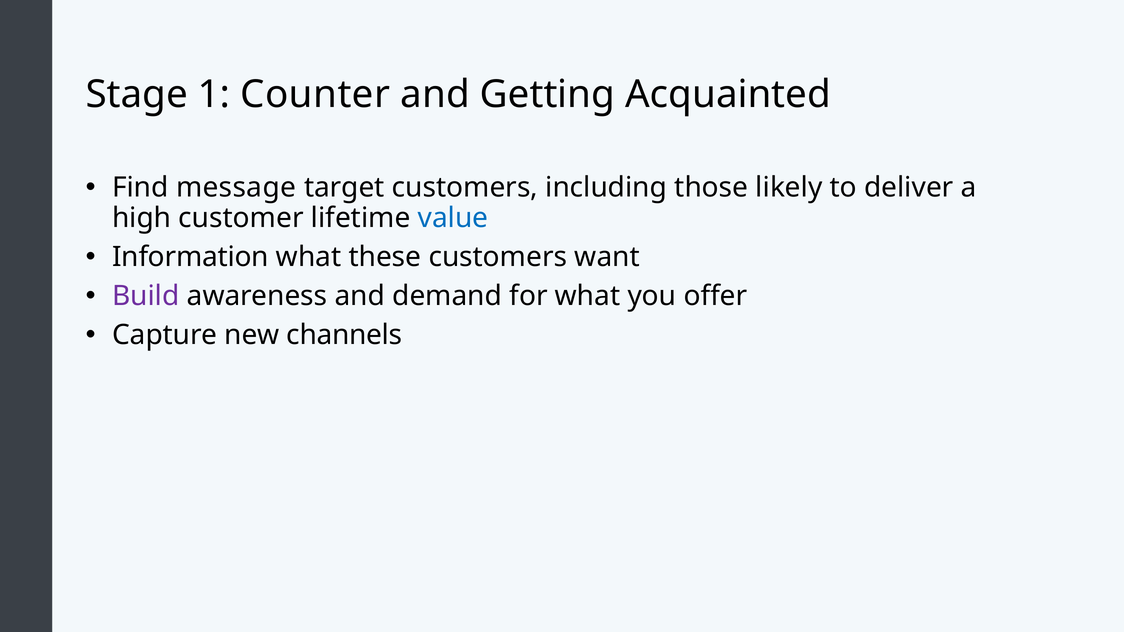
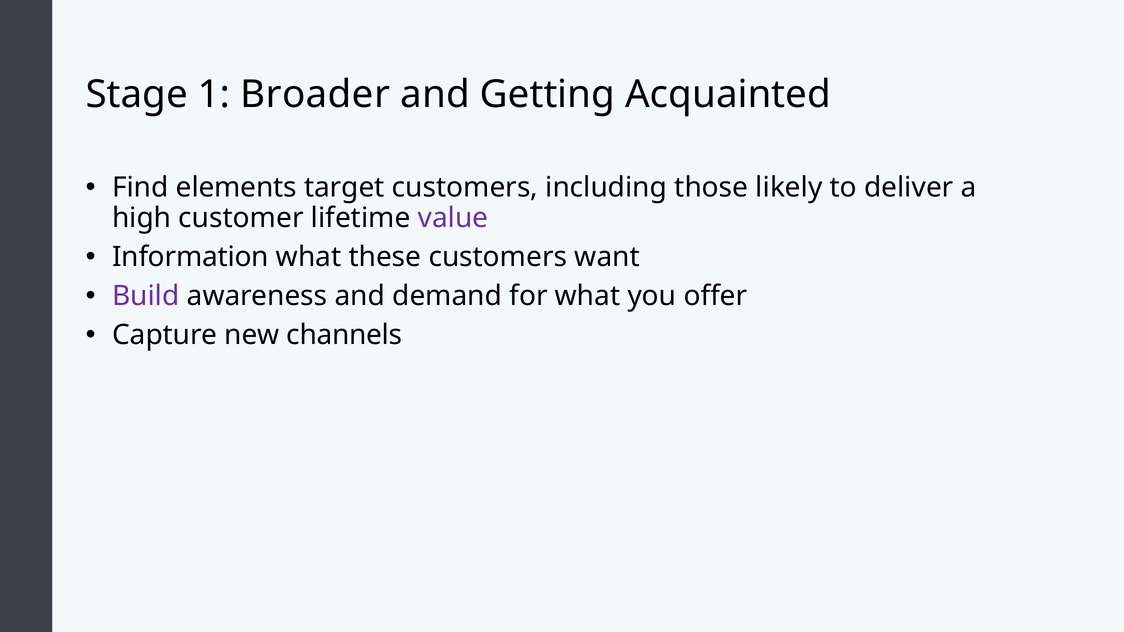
Counter: Counter -> Broader
message: message -> elements
value colour: blue -> purple
